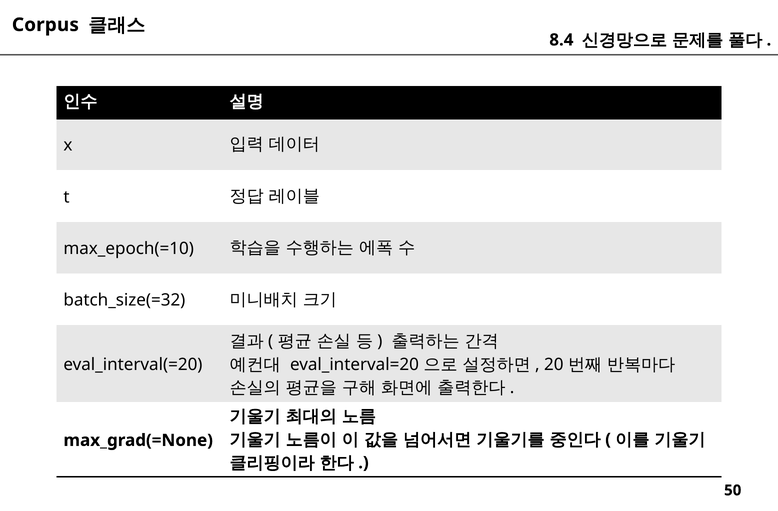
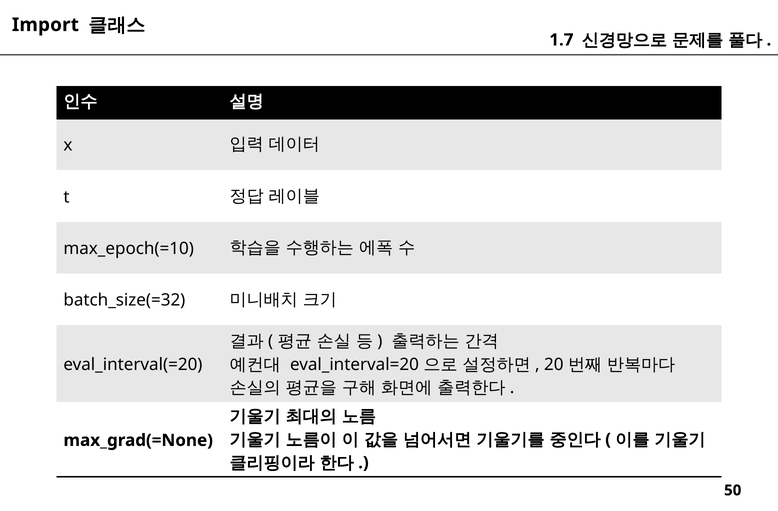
Corpus: Corpus -> Import
8.4: 8.4 -> 1.7
